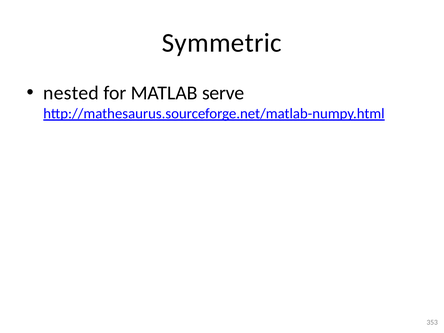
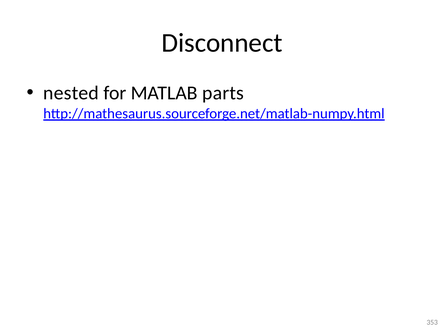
Symmetric: Symmetric -> Disconnect
serve: serve -> parts
